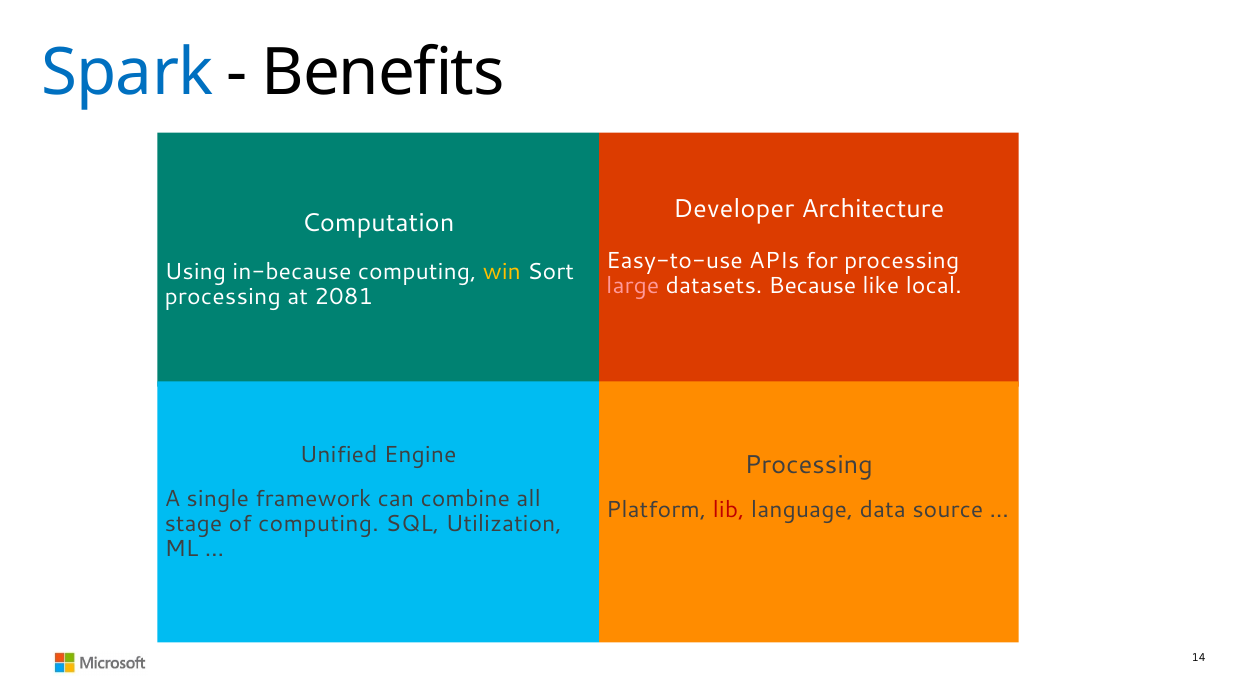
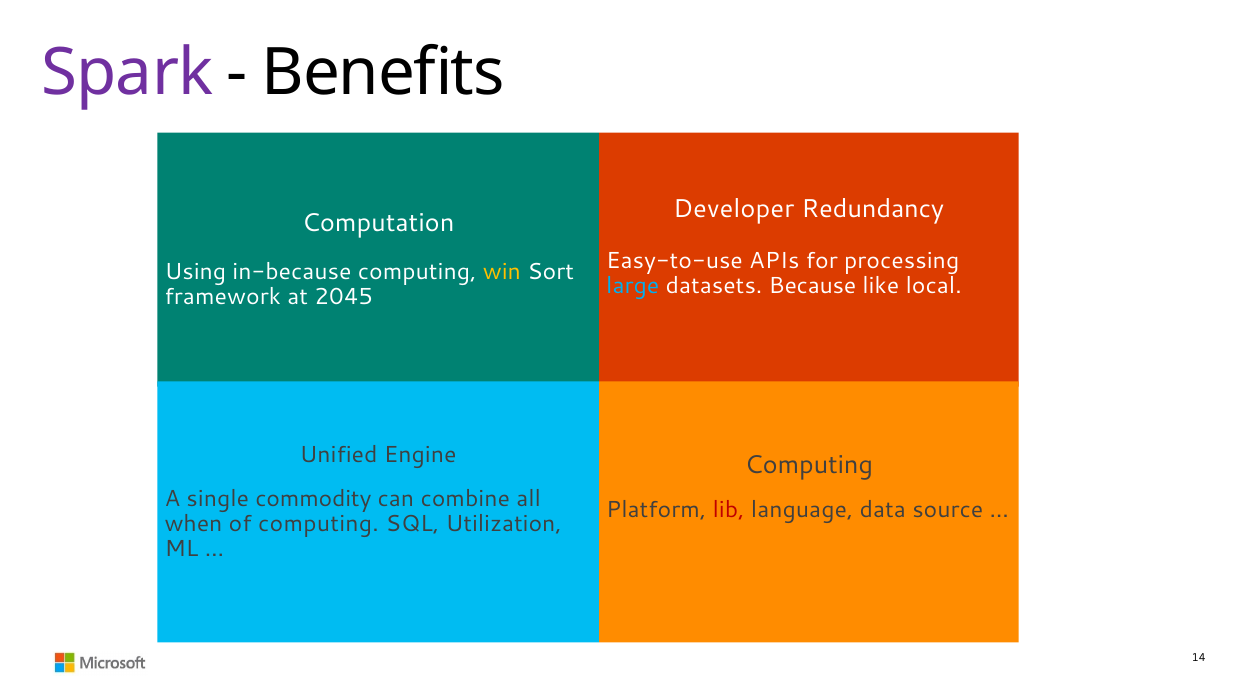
Spark colour: blue -> purple
Architecture: Architecture -> Redundancy
large colour: pink -> light blue
processing at (223, 296): processing -> framework
2081: 2081 -> 2045
Processing at (809, 465): Processing -> Computing
framework: framework -> commodity
stage: stage -> when
